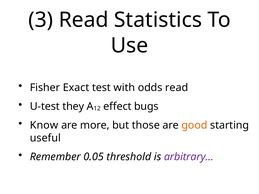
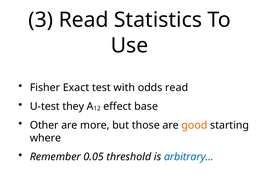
bugs: bugs -> base
Know: Know -> Other
useful: useful -> where
arbitrary… colour: purple -> blue
